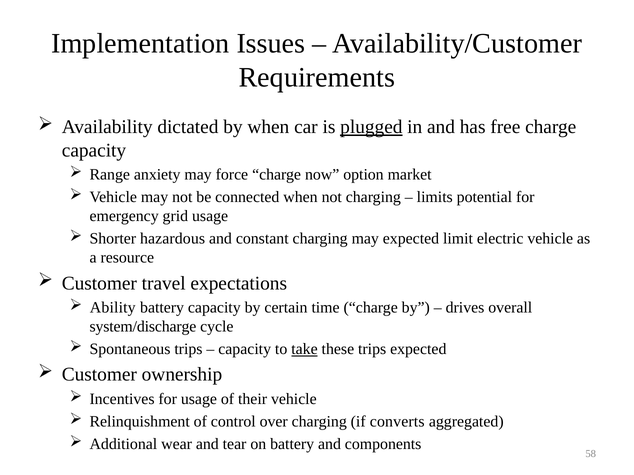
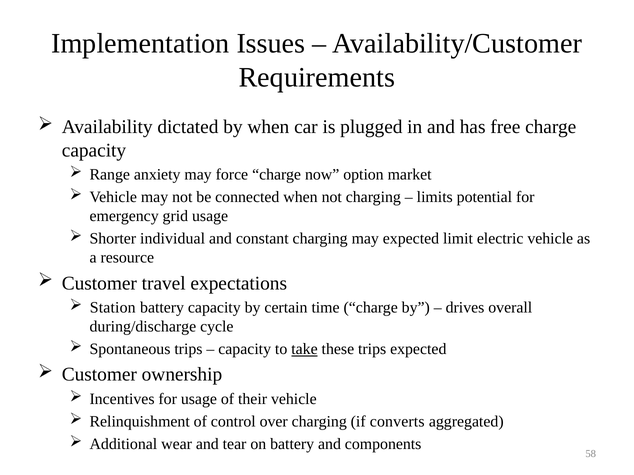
plugged underline: present -> none
hazardous: hazardous -> individual
Ability: Ability -> Station
system/discharge: system/discharge -> during/discharge
